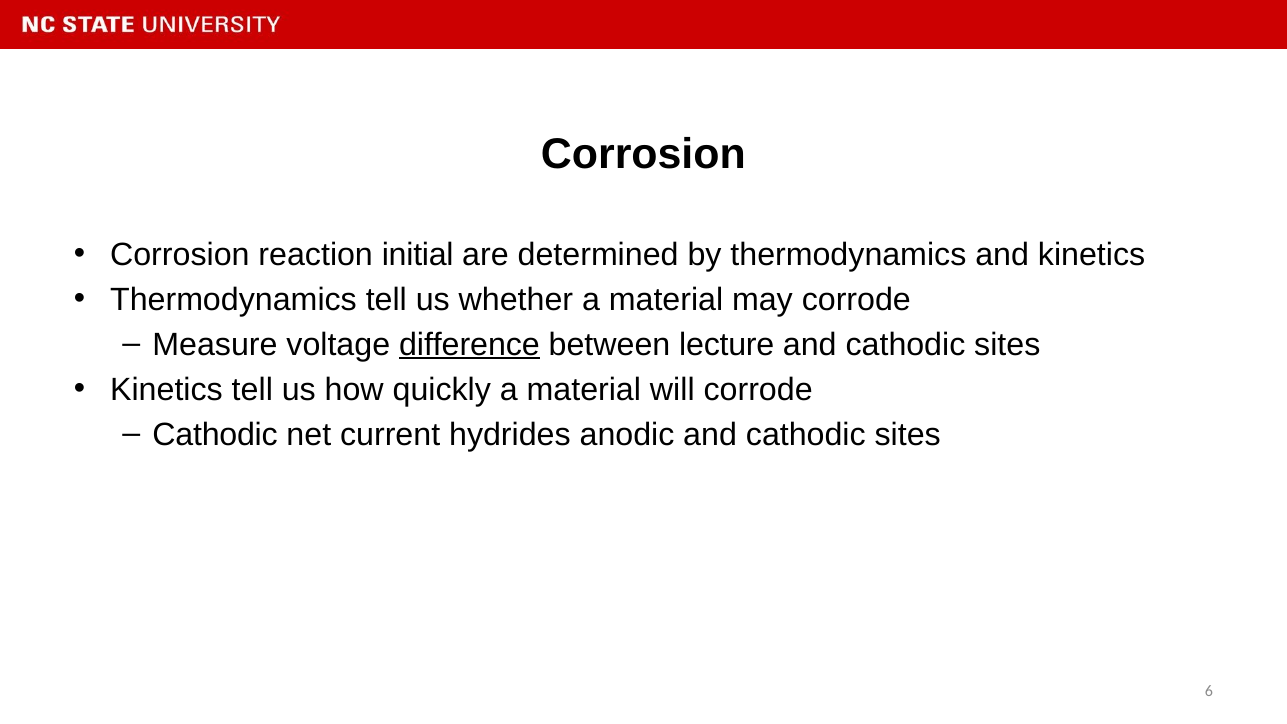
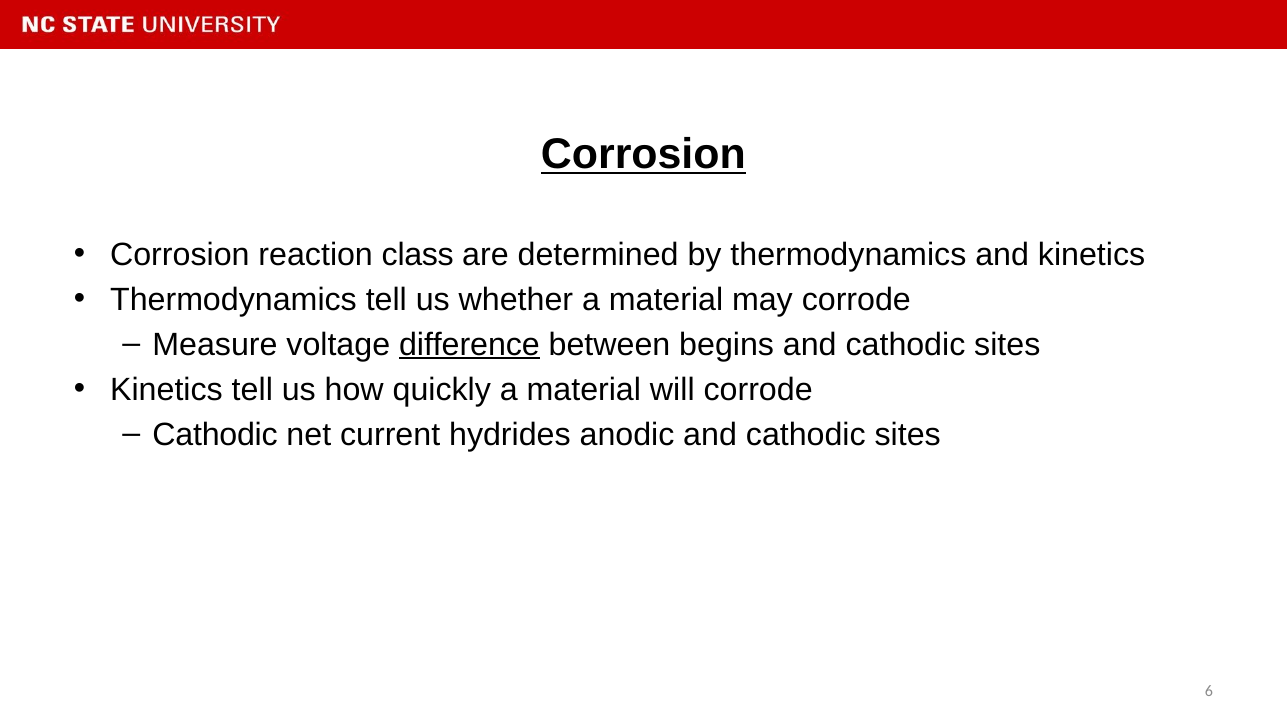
Corrosion at (643, 154) underline: none -> present
initial: initial -> class
lecture: lecture -> begins
